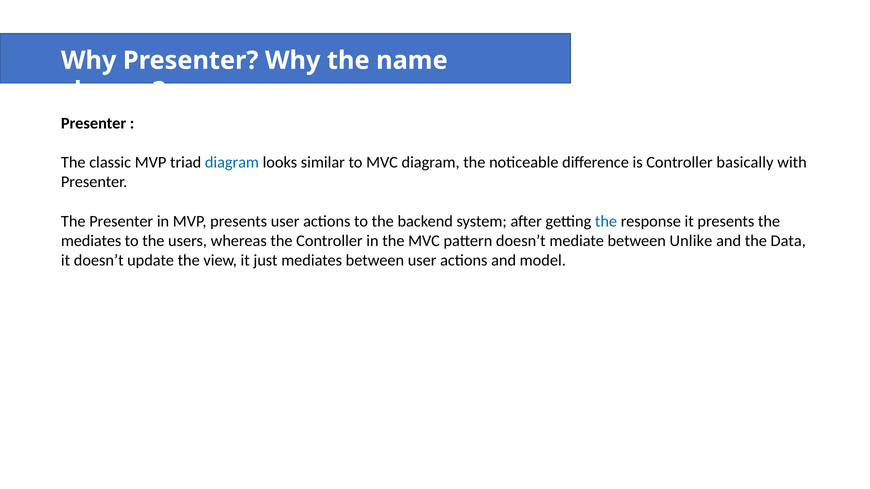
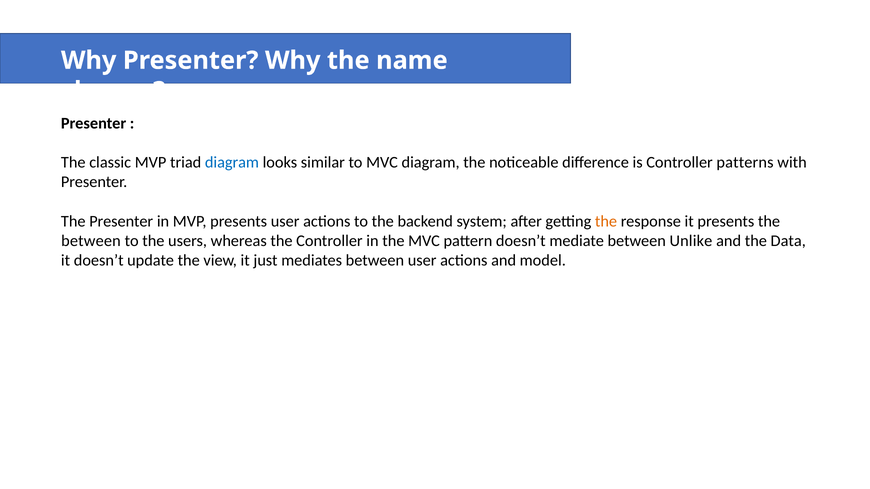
basically: basically -> patterns
the at (606, 221) colour: blue -> orange
mediates at (91, 241): mediates -> between
